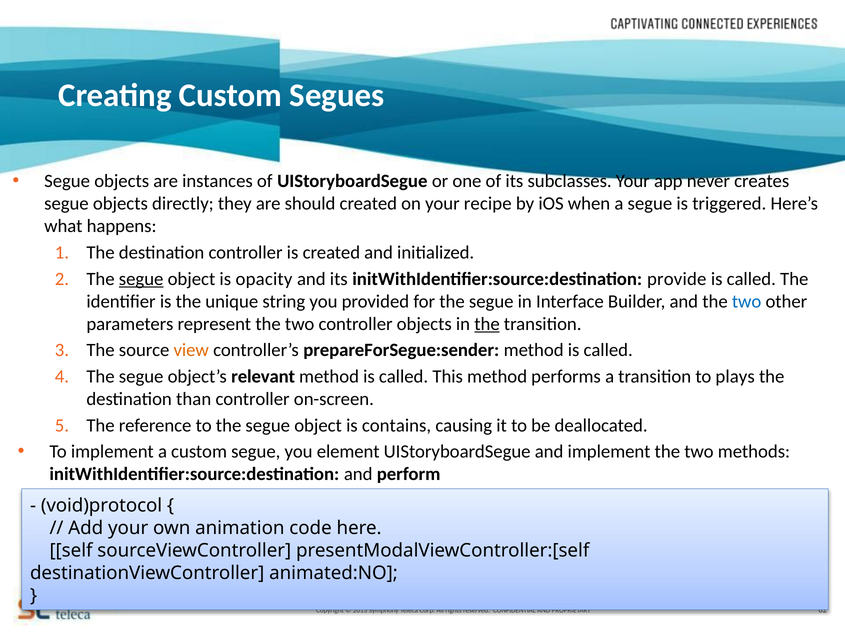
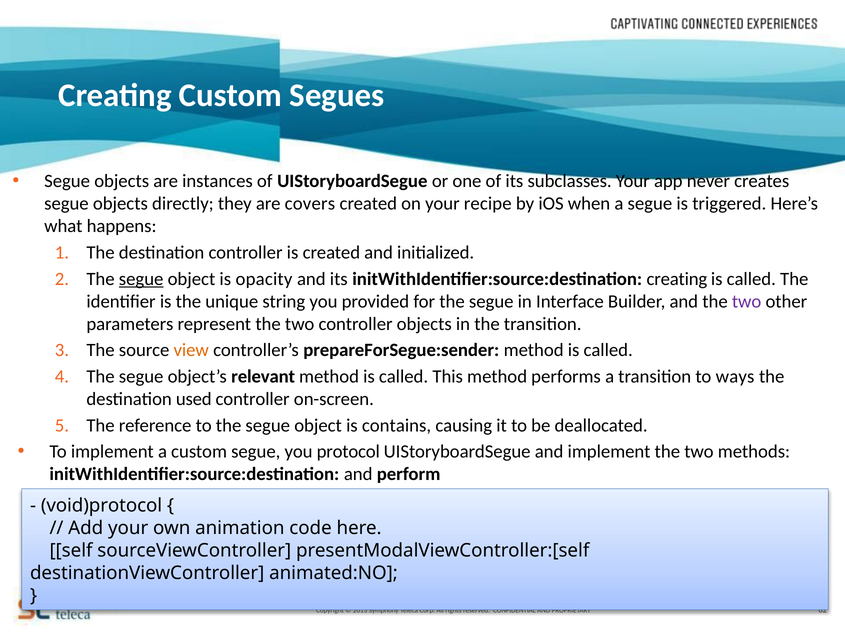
should: should -> covers
initWithIdentifier:source:destination provide: provide -> creating
two at (747, 301) colour: blue -> purple
the at (487, 324) underline: present -> none
plays: plays -> ways
than: than -> used
element: element -> protocol
